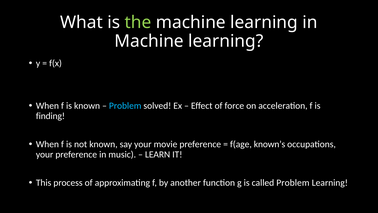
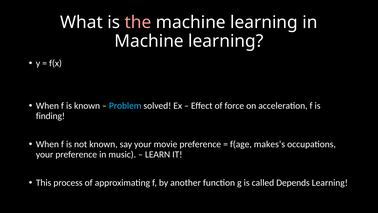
the colour: light green -> pink
known’s: known’s -> makes’s
called Problem: Problem -> Depends
